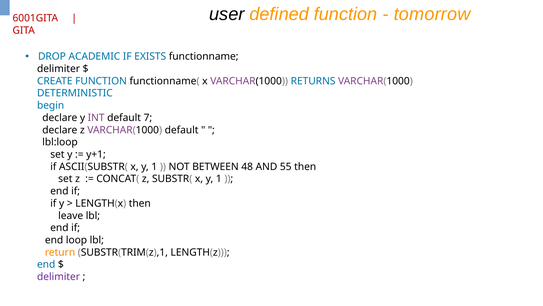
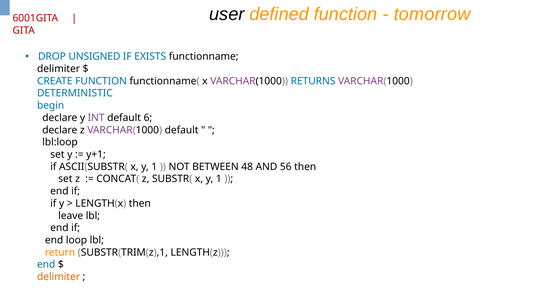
ACADEMIC: ACADEMIC -> UNSIGNED
7: 7 -> 6
55: 55 -> 56
delimiter at (59, 276) colour: purple -> orange
